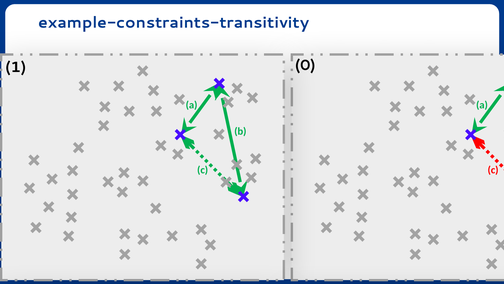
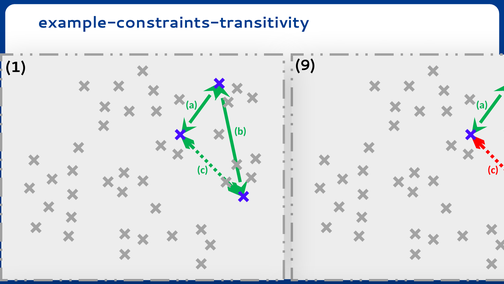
0: 0 -> 9
